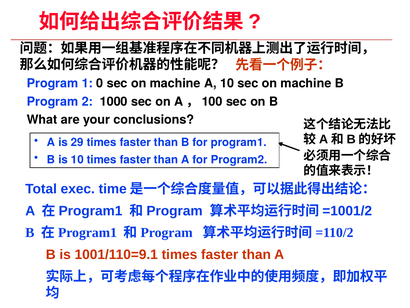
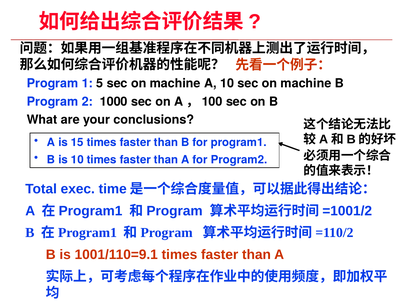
0: 0 -> 5
29: 29 -> 15
